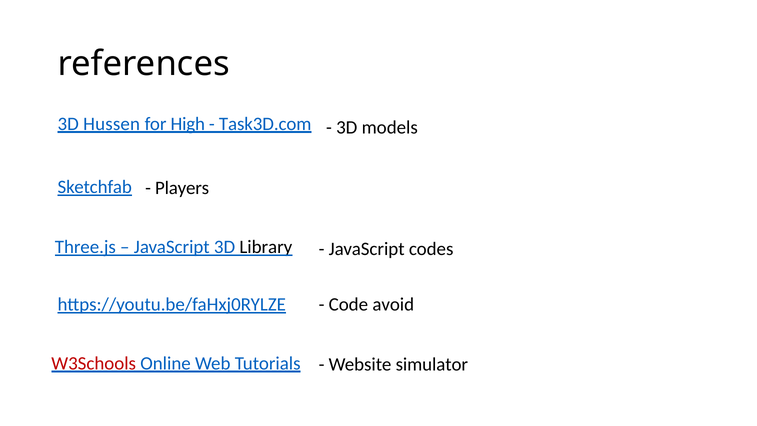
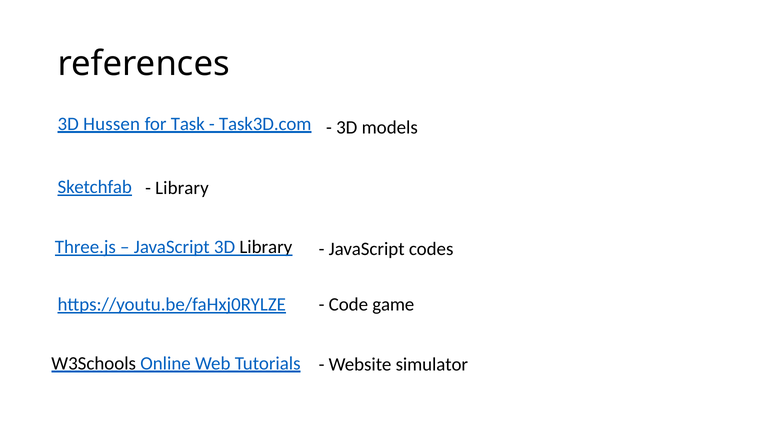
High: High -> Task
Players at (182, 188): Players -> Library
avoid: avoid -> game
W3Schools colour: red -> black
